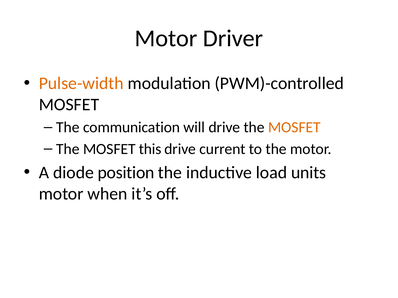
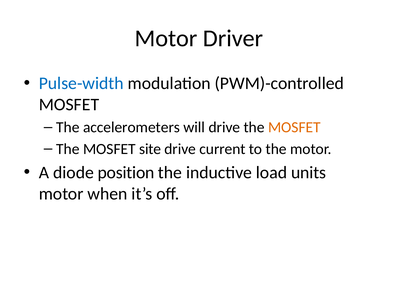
Pulse-width colour: orange -> blue
communication: communication -> accelerometers
this: this -> site
